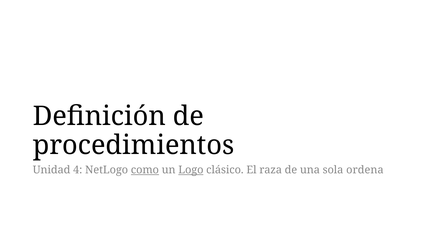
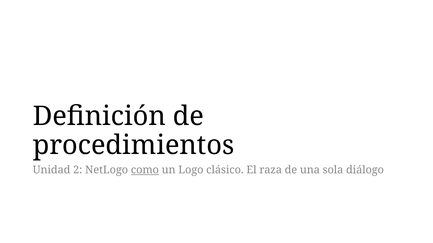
4: 4 -> 2
Logo underline: present -> none
ordena: ordena -> diálogo
